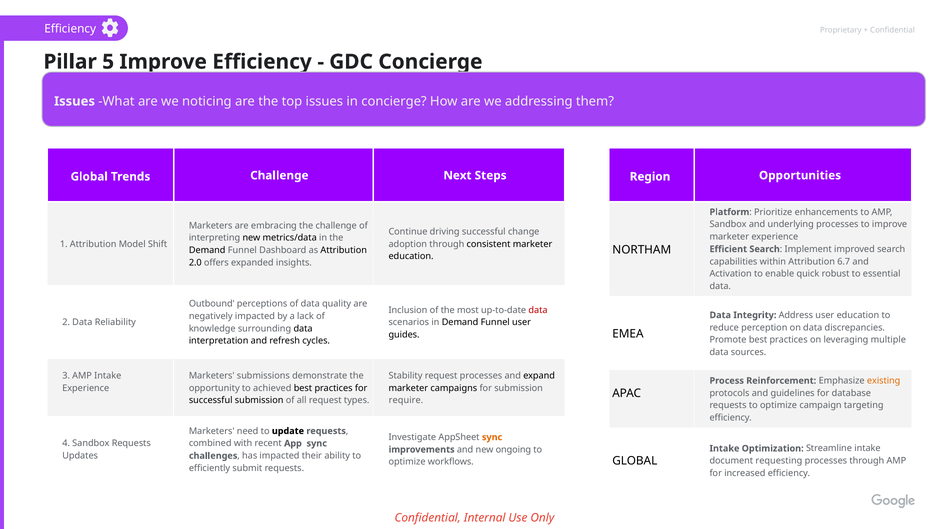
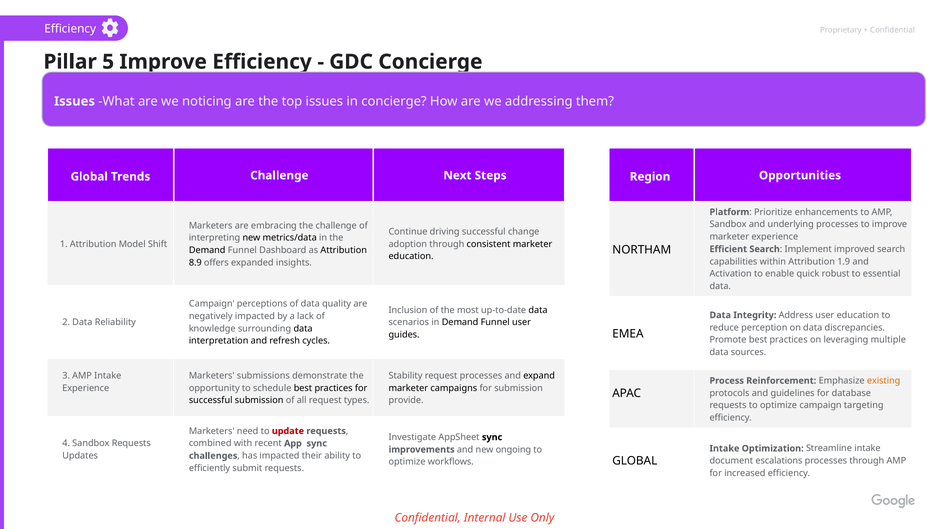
6.7: 6.7 -> 1.9
2.0: 2.0 -> 8.9
Outbound at (212, 304): Outbound -> Campaign
data at (538, 310) colour: red -> black
achieved: achieved -> schedule
require: require -> provide
update colour: black -> red
sync at (492, 437) colour: orange -> black
requesting: requesting -> escalations
